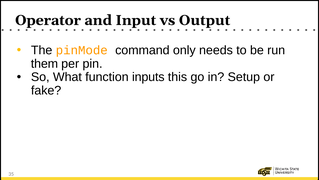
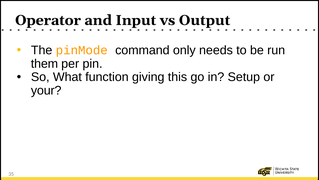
inputs: inputs -> giving
fake: fake -> your
